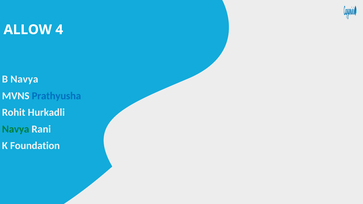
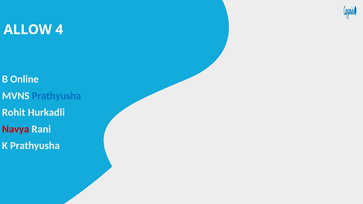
B Navya: Navya -> Online
Navya at (16, 129) colour: green -> red
K Foundation: Foundation -> Prathyusha
